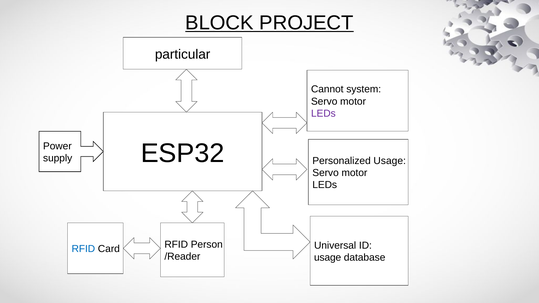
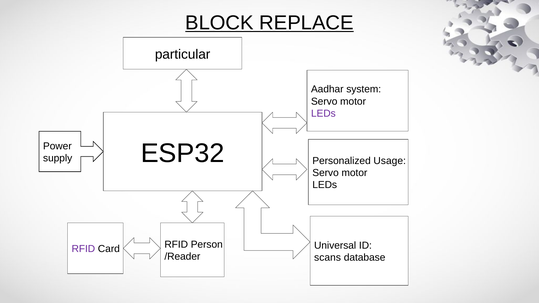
PROJECT: PROJECT -> REPLACE
Cannot: Cannot -> Aadhar
RFID at (83, 249) colour: blue -> purple
usage at (328, 258): usage -> scans
